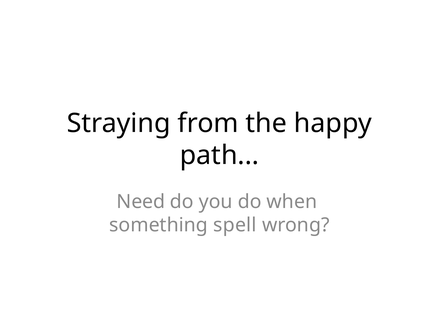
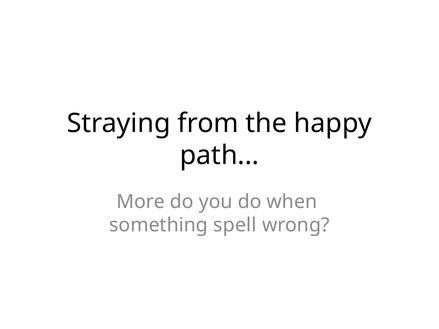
Need: Need -> More
